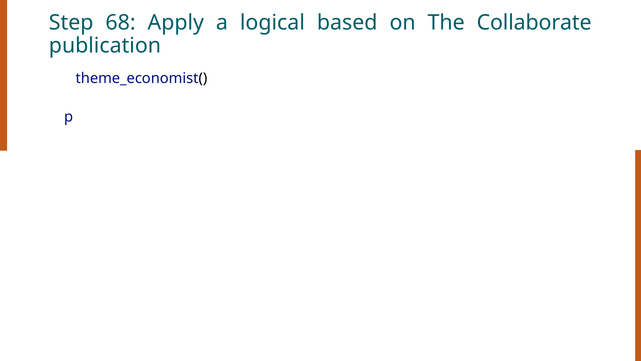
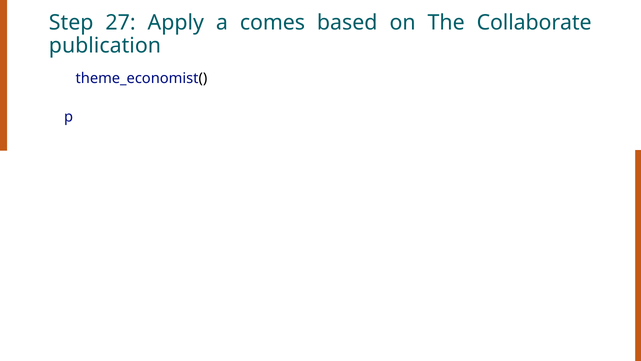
68: 68 -> 27
logical: logical -> comes
